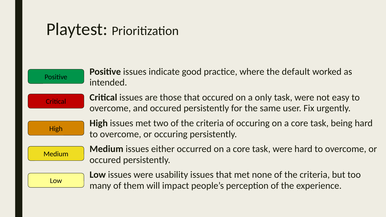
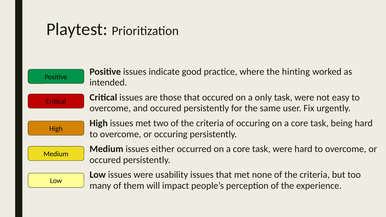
default: default -> hinting
